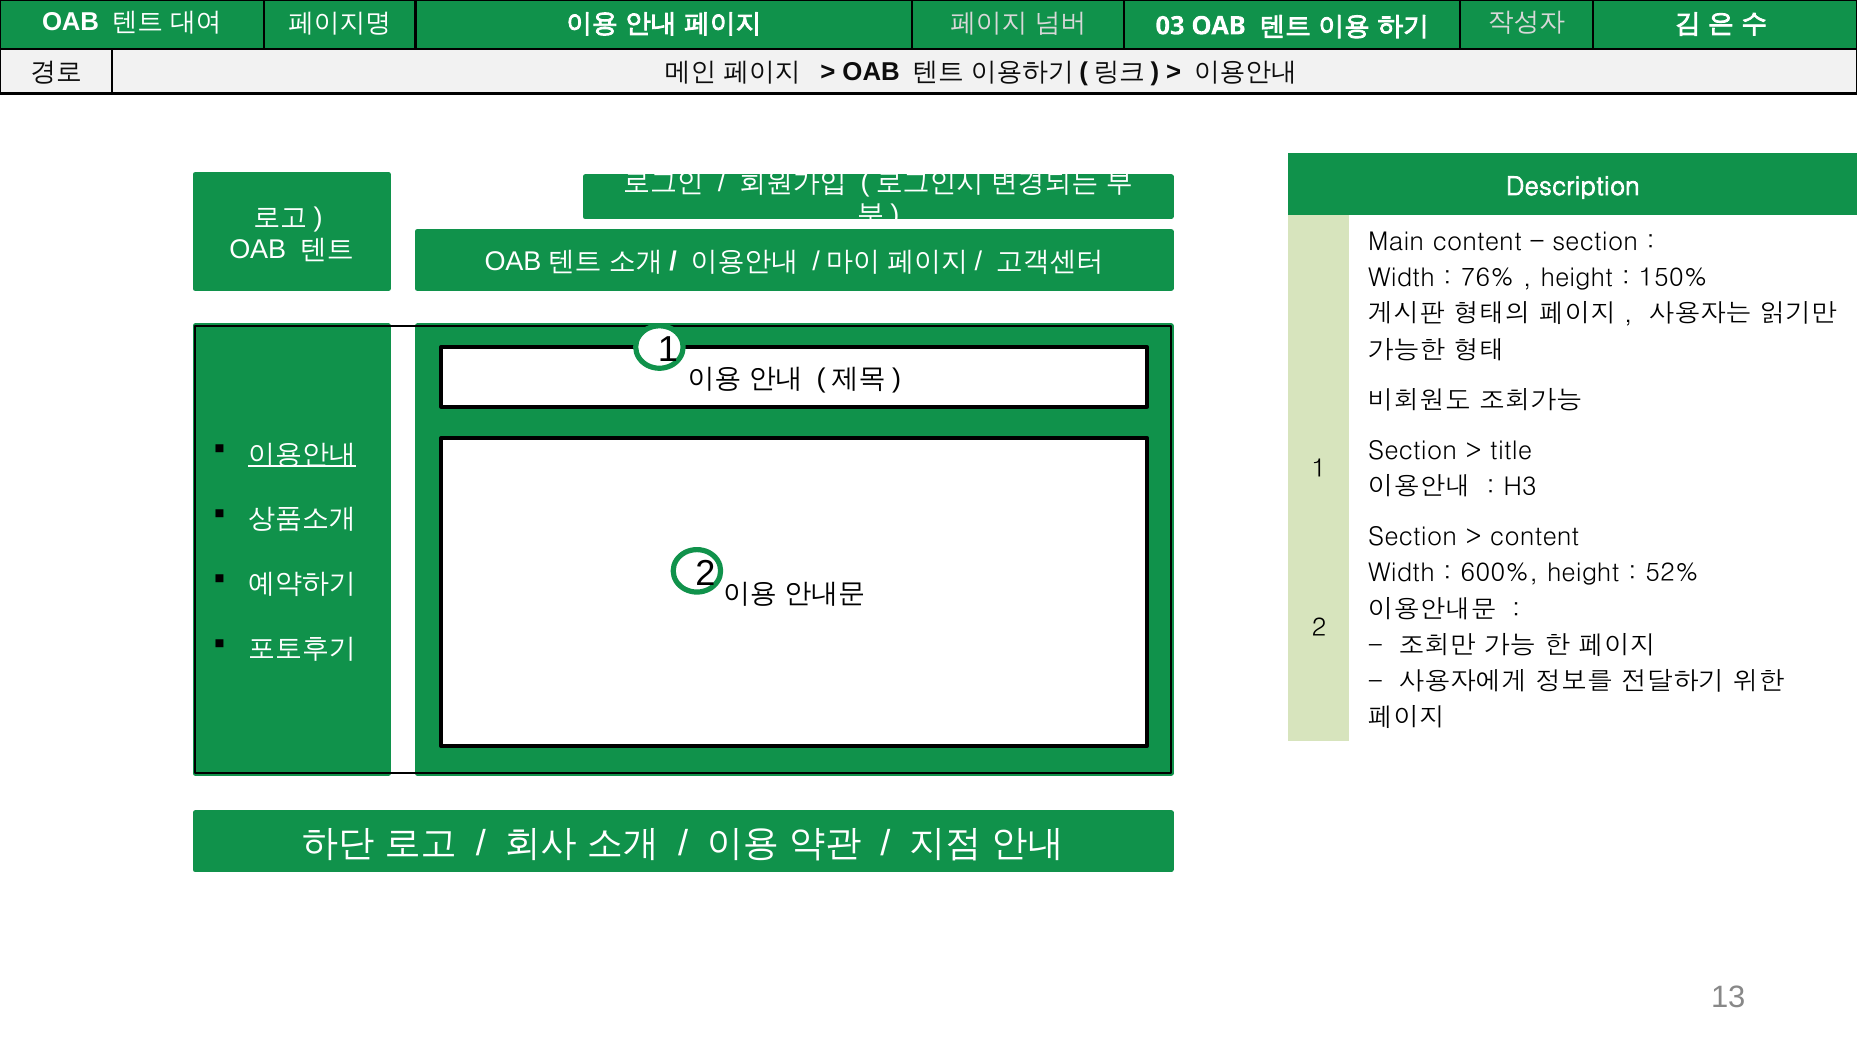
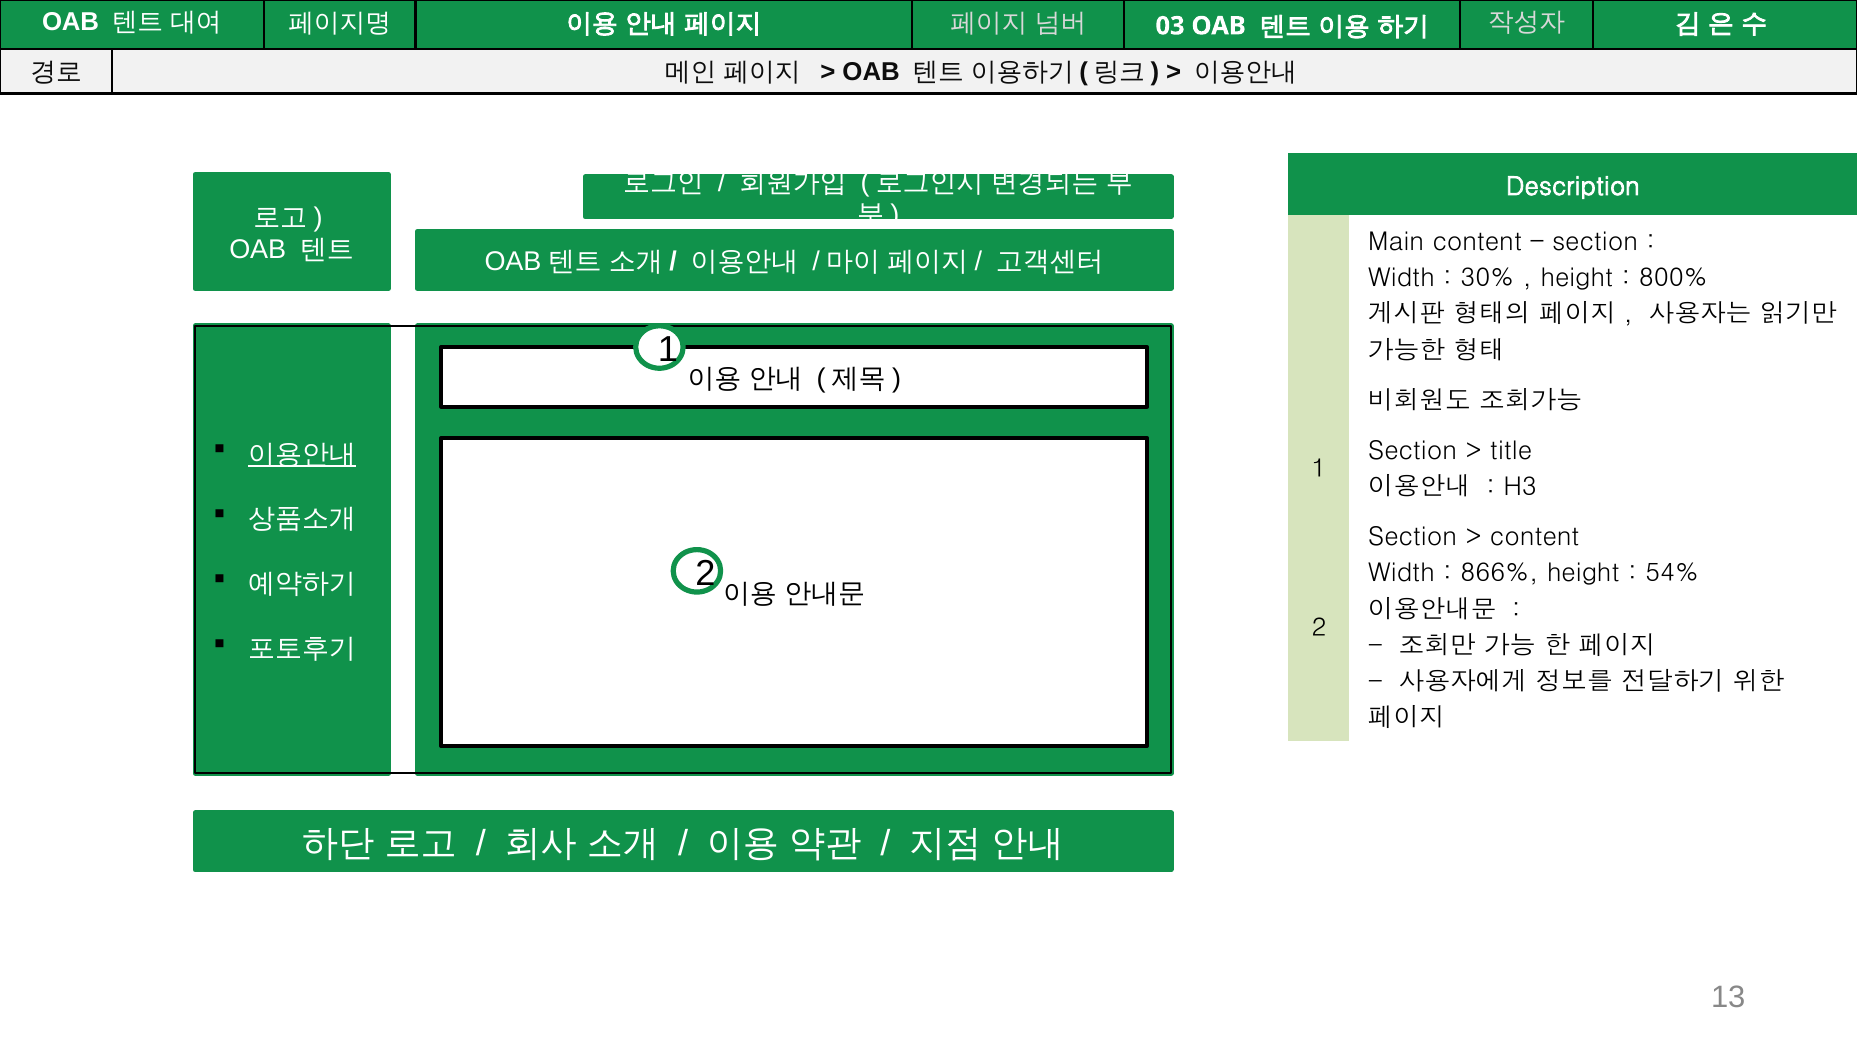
76%: 76% -> 30%
150%: 150% -> 800%
600%: 600% -> 866%
52%: 52% -> 54%
